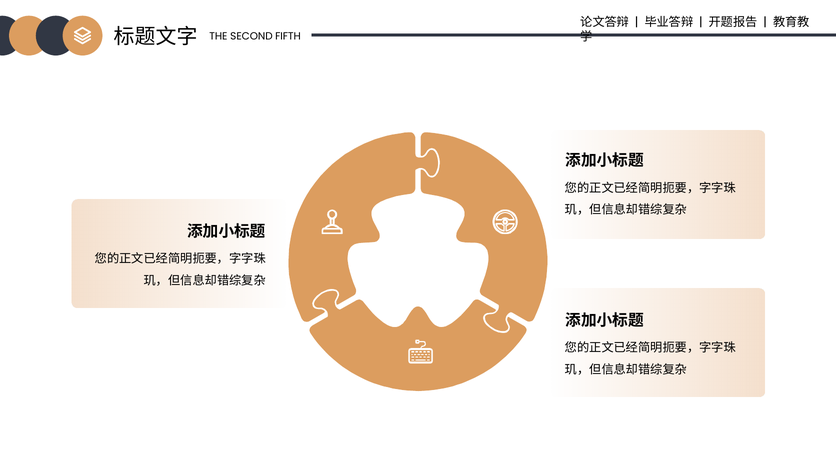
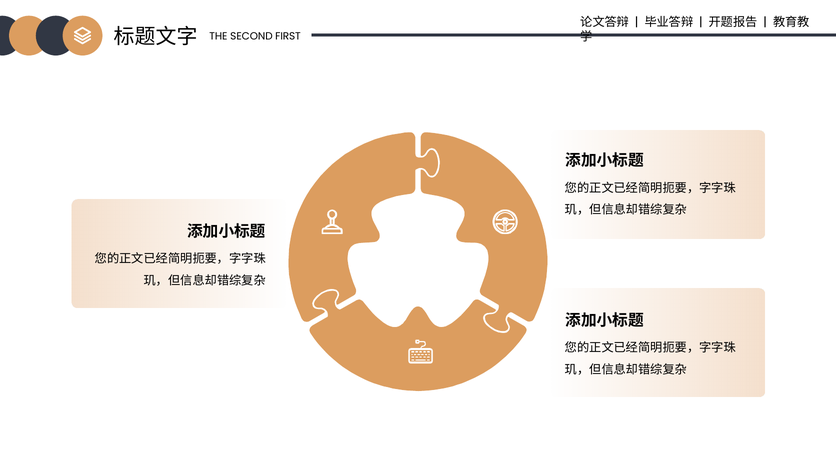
FIFTH: FIFTH -> FIRST
